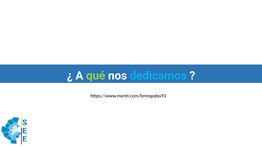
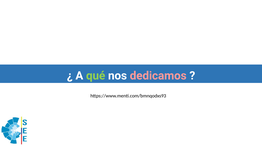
dedicamos colour: light blue -> pink
